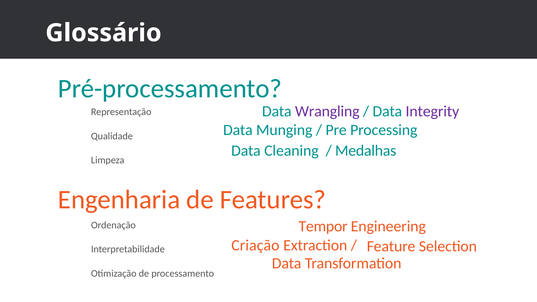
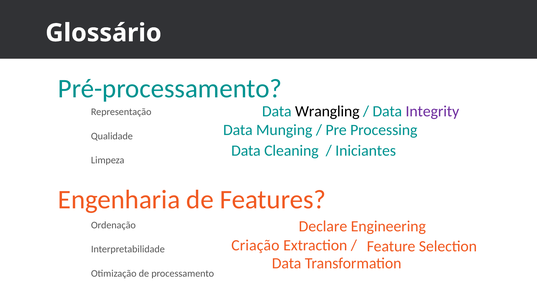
Wrangling colour: purple -> black
Medalhas: Medalhas -> Iniciantes
Tempor: Tempor -> Declare
